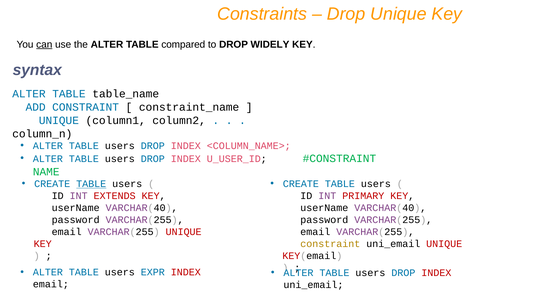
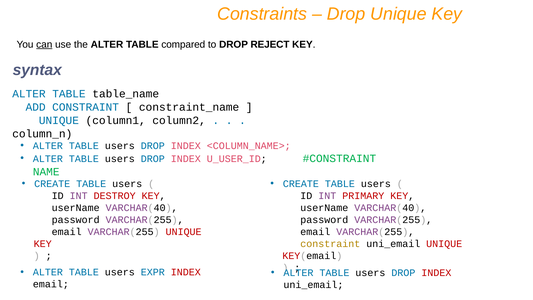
WIDELY: WIDELY -> REJECT
TABLE at (91, 184) underline: present -> none
EXTENDS: EXTENDS -> DESTROY
